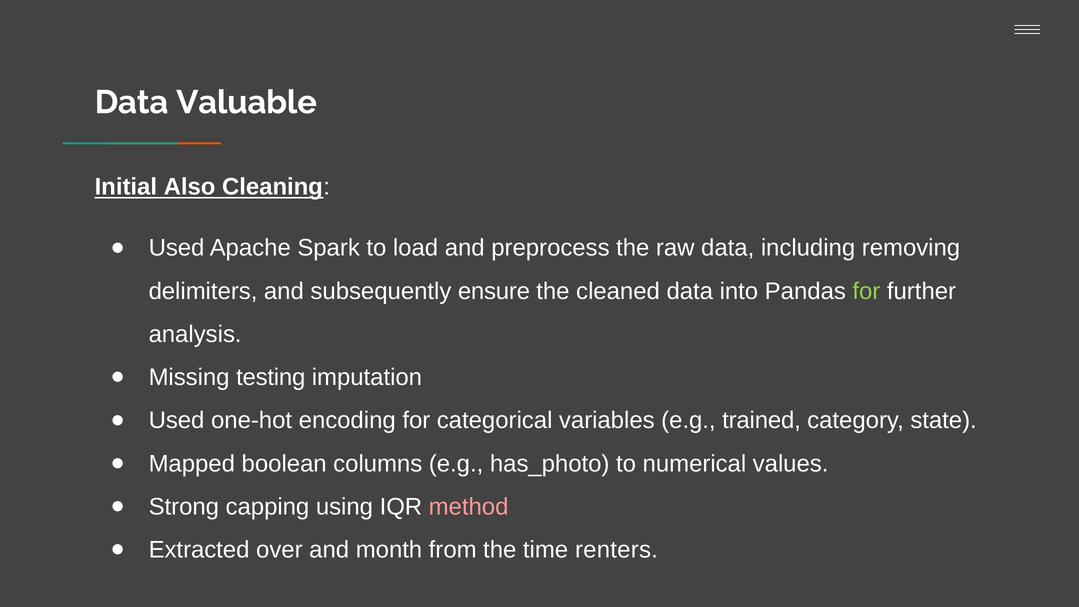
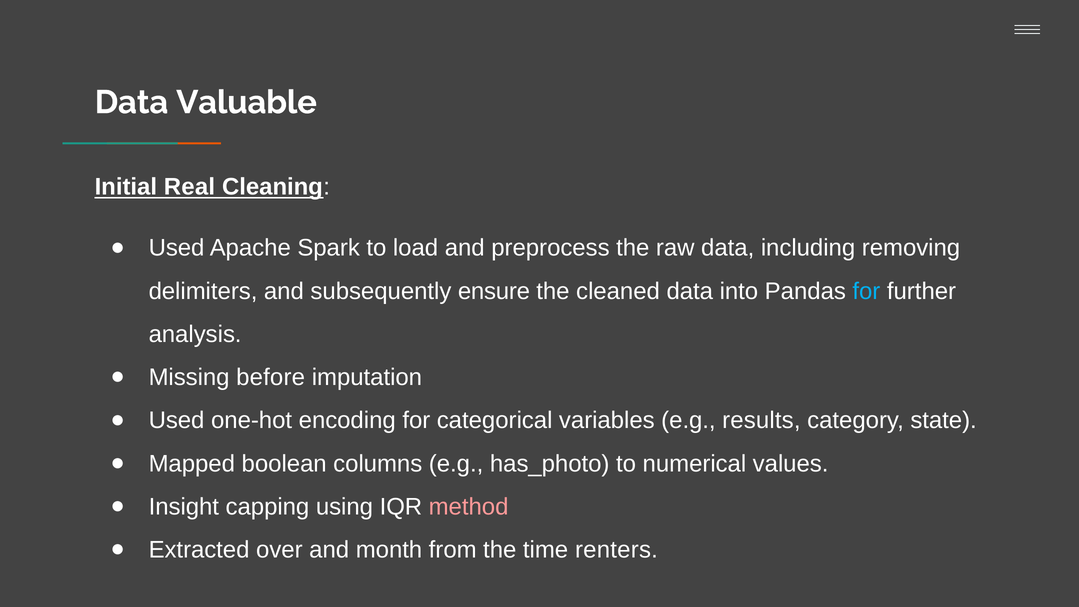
Also: Also -> Real
for at (866, 291) colour: light green -> light blue
testing: testing -> before
trained: trained -> results
Strong: Strong -> Insight
